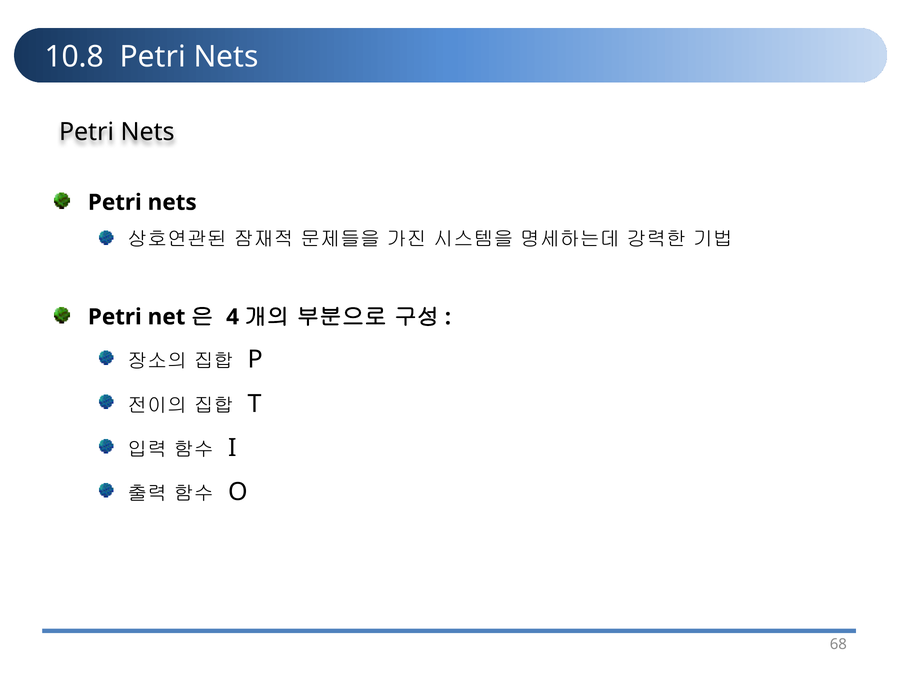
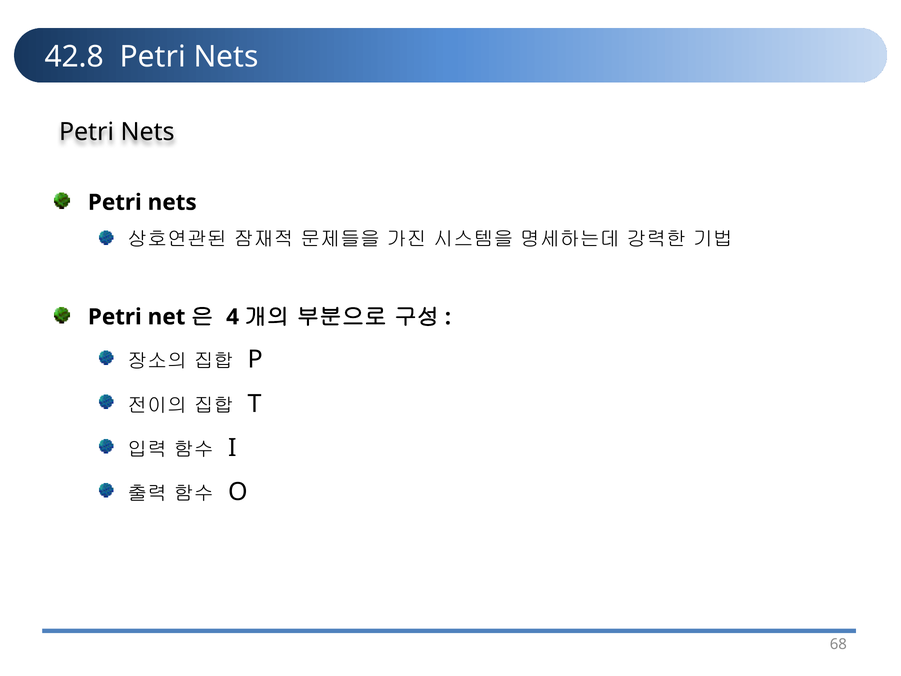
10.8: 10.8 -> 42.8
